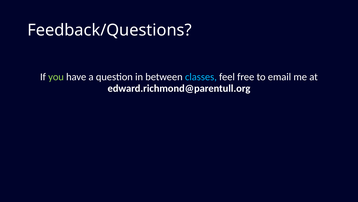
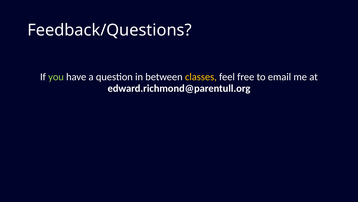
classes colour: light blue -> yellow
